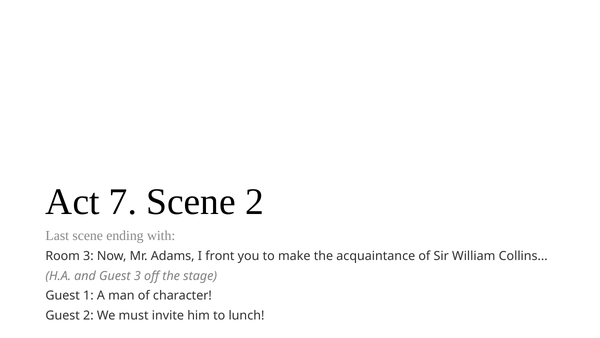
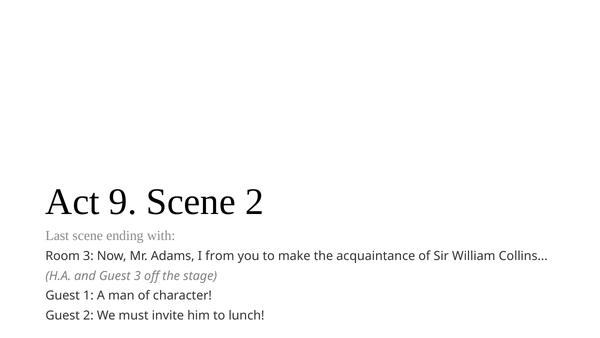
7: 7 -> 9
front: front -> from
